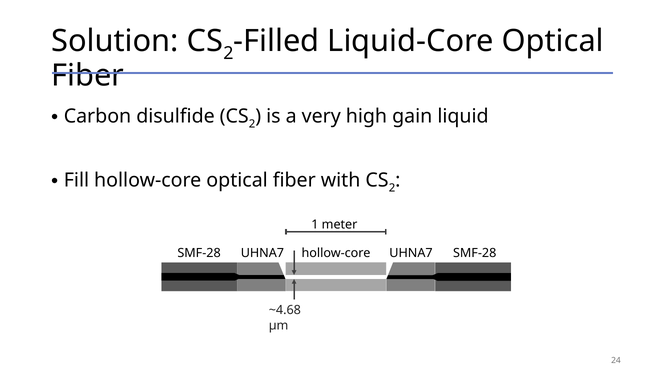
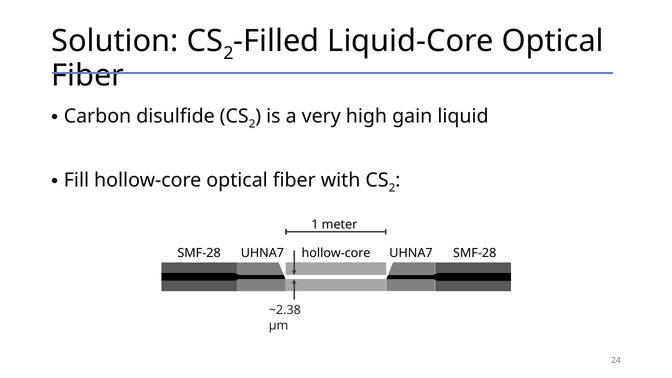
~4.68: ~4.68 -> ~2.38
